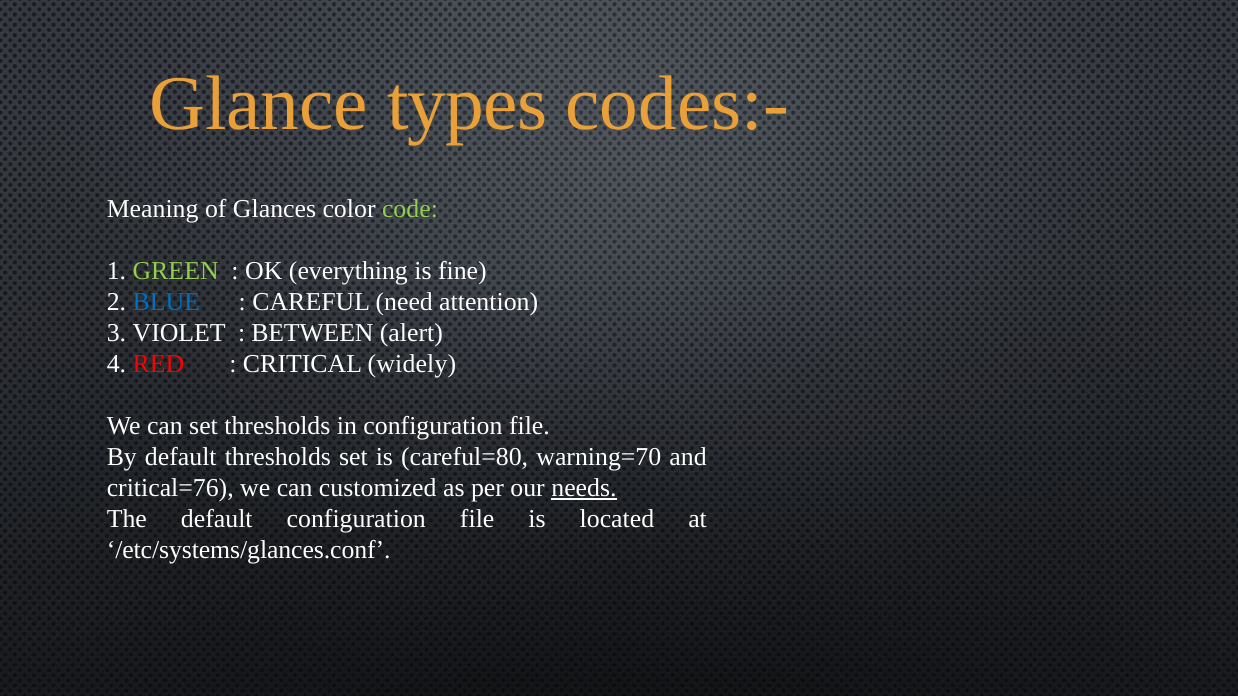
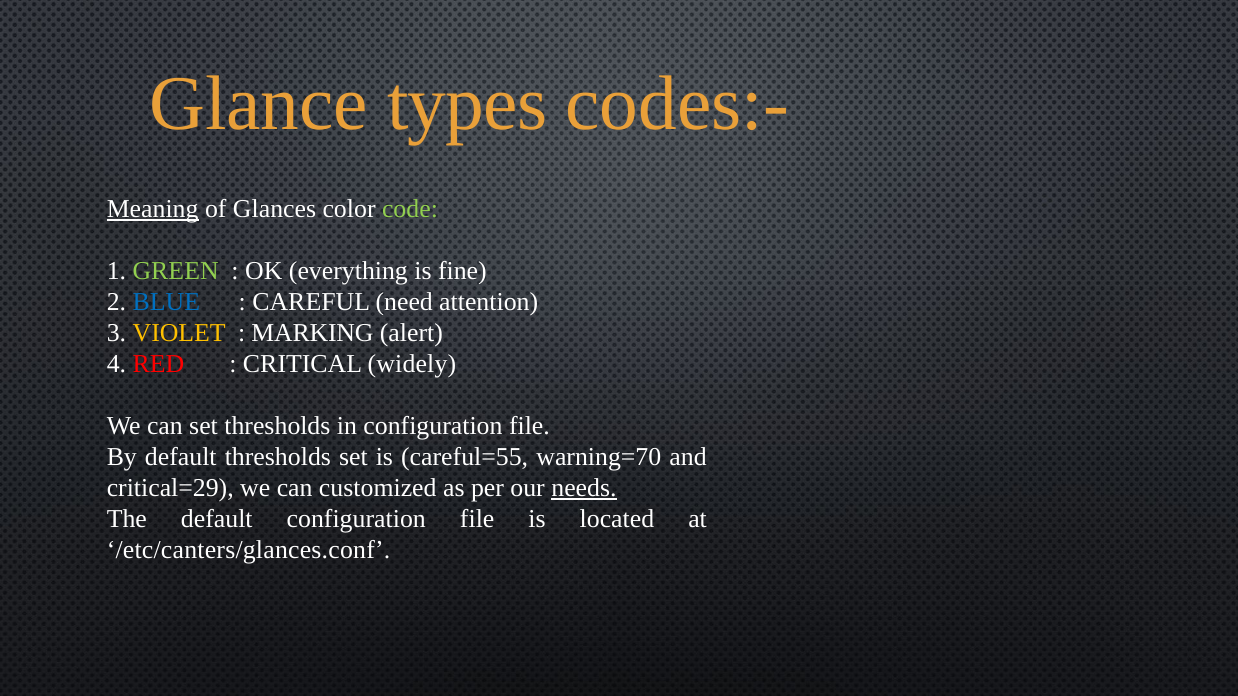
Meaning underline: none -> present
VIOLET colour: white -> yellow
BETWEEN: BETWEEN -> MARKING
careful=80: careful=80 -> careful=55
critical=76: critical=76 -> critical=29
/etc/systems/glances.conf: /etc/systems/glances.conf -> /etc/canters/glances.conf
